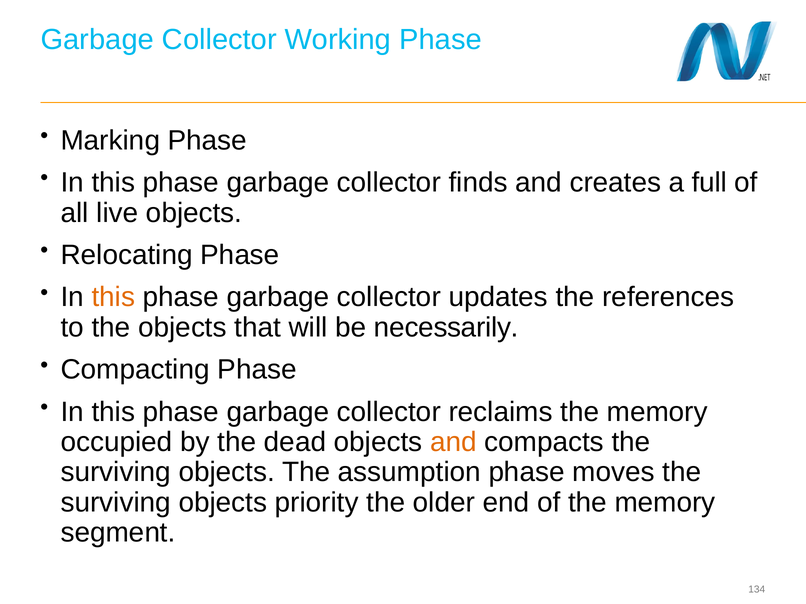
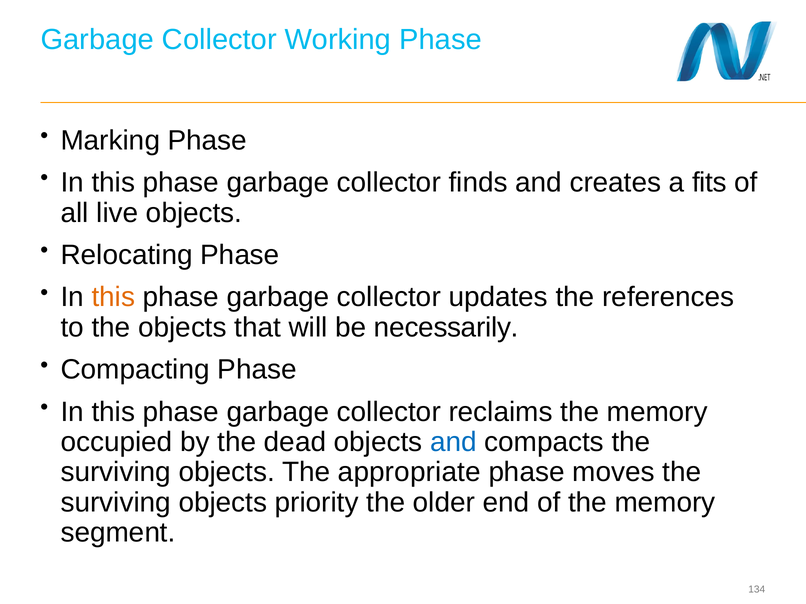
full: full -> fits
and at (453, 442) colour: orange -> blue
assumption: assumption -> appropriate
